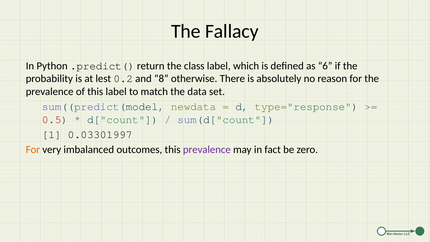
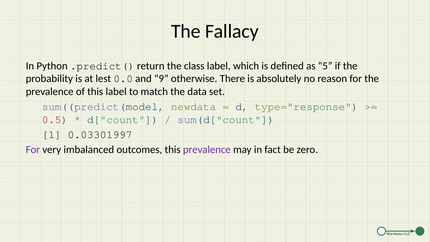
6: 6 -> 5
0.2: 0.2 -> 0.0
8: 8 -> 9
For at (33, 150) colour: orange -> purple
